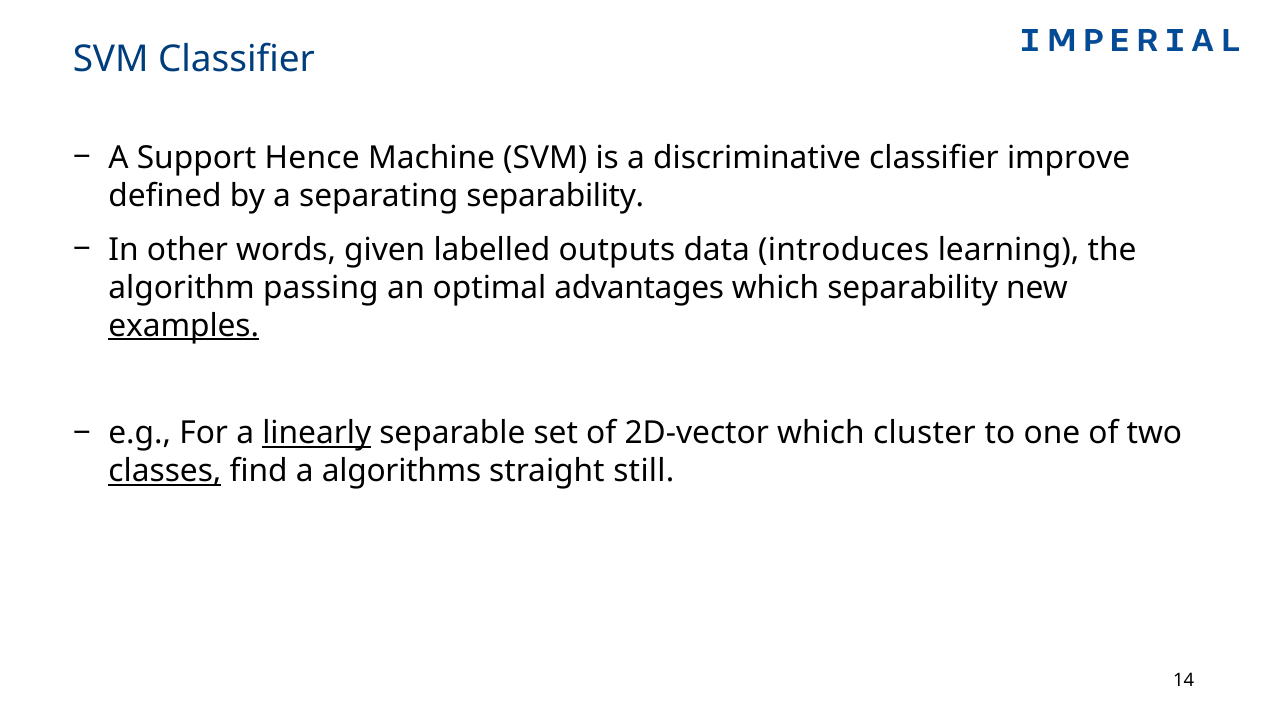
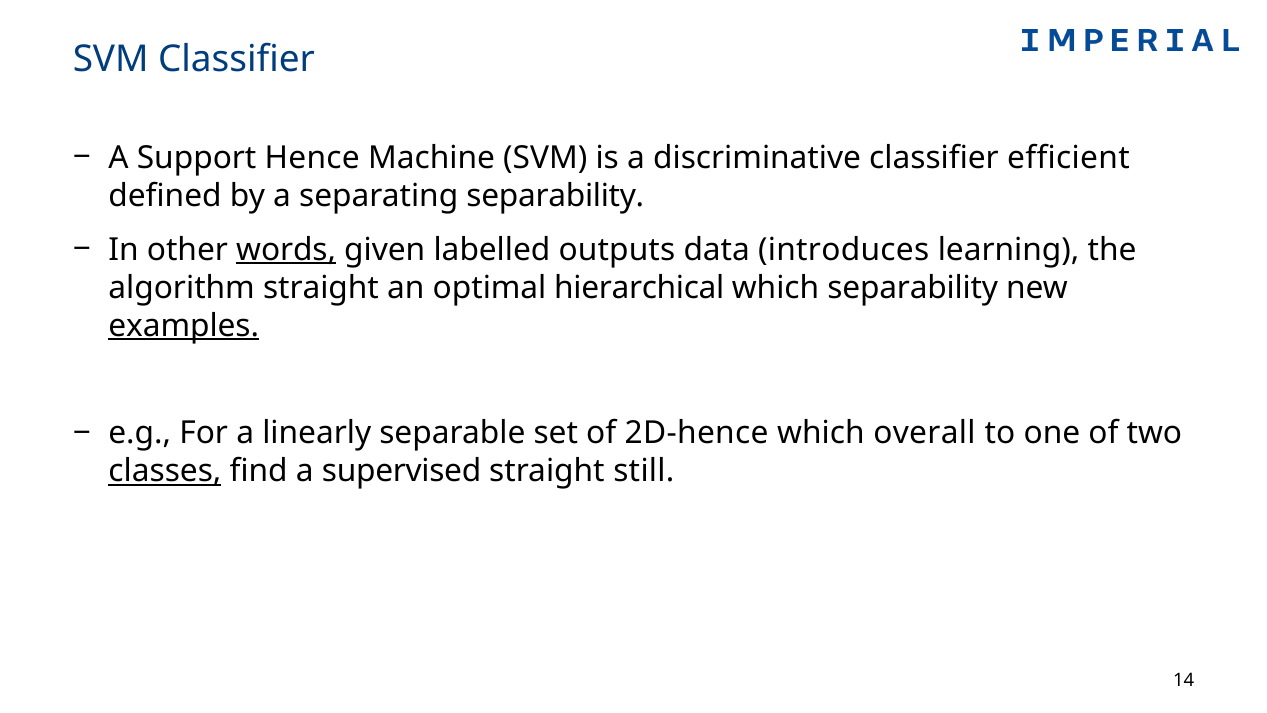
improve: improve -> efficient
words underline: none -> present
algorithm passing: passing -> straight
advantages: advantages -> hierarchical
linearly underline: present -> none
2D-vector: 2D-vector -> 2D-hence
cluster: cluster -> overall
algorithms: algorithms -> supervised
